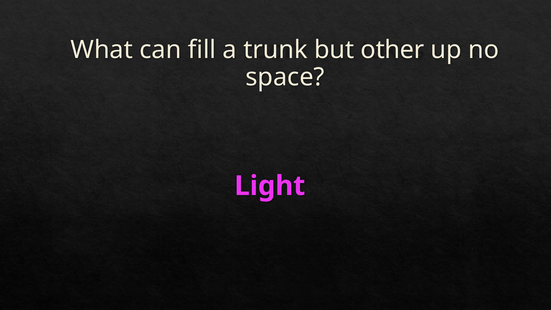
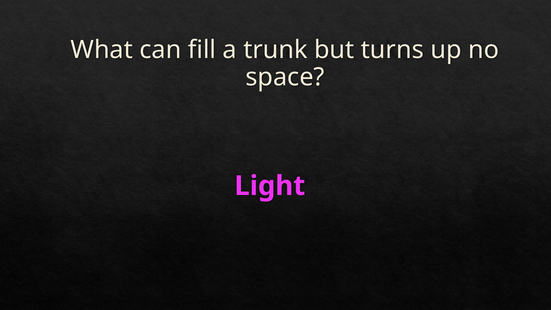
other: other -> turns
